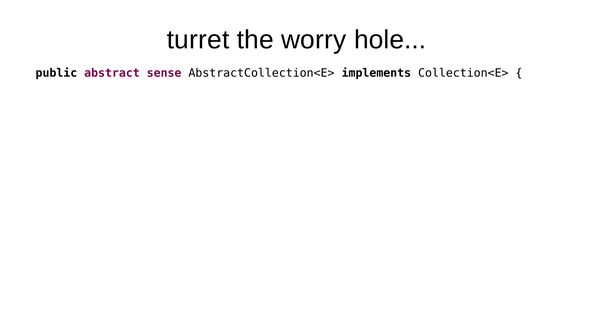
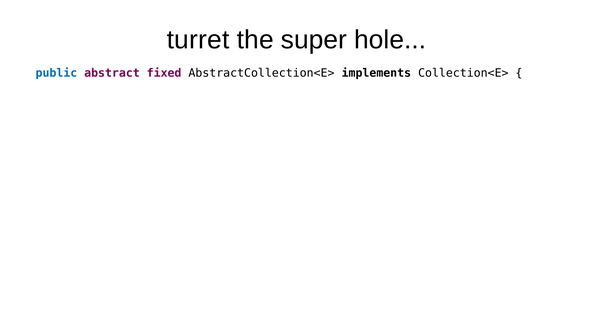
worry: worry -> super
public colour: black -> blue
sense: sense -> fixed
